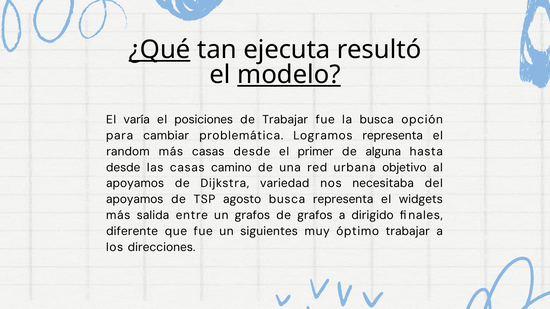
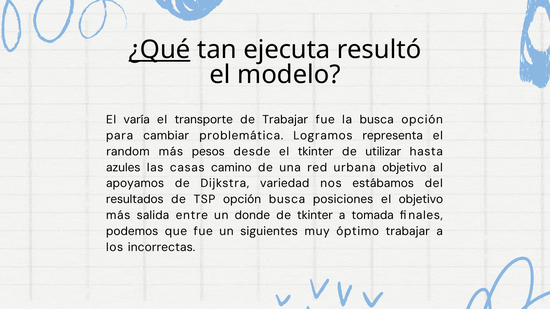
modelo underline: present -> none
posiciones: posiciones -> transporte
más casas: casas -> pesos
el primer: primer -> tkinter
alguna: alguna -> utilizar
desde at (123, 168): desde -> azules
necesitaba: necesitaba -> estábamos
apoyamos at (135, 200): apoyamos -> resultados
TSP agosto: agosto -> opción
busca representa: representa -> posiciones
el widgets: widgets -> objetivo
un grafos: grafos -> donde
de grafos: grafos -> tkinter
dirigido: dirigido -> tomada
diferente: diferente -> podemos
direcciones: direcciones -> incorrectas
